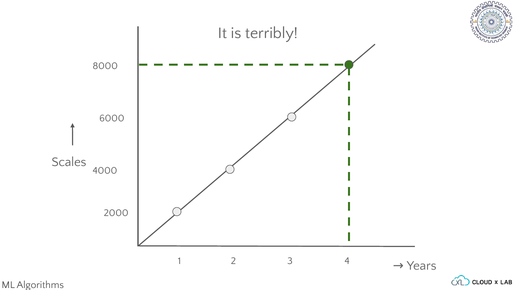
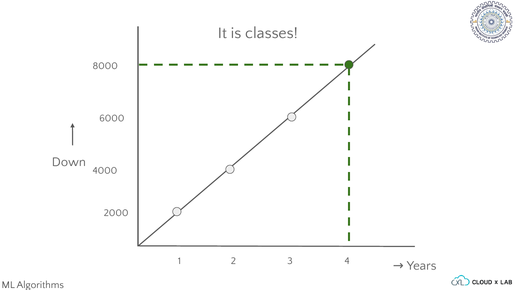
terribly: terribly -> classes
Scales: Scales -> Down
